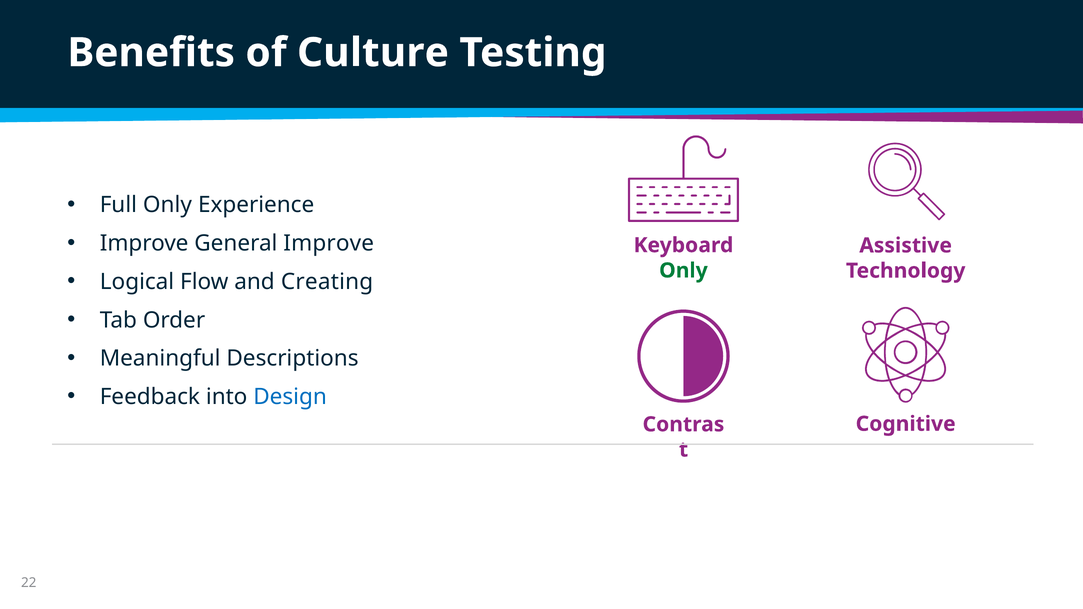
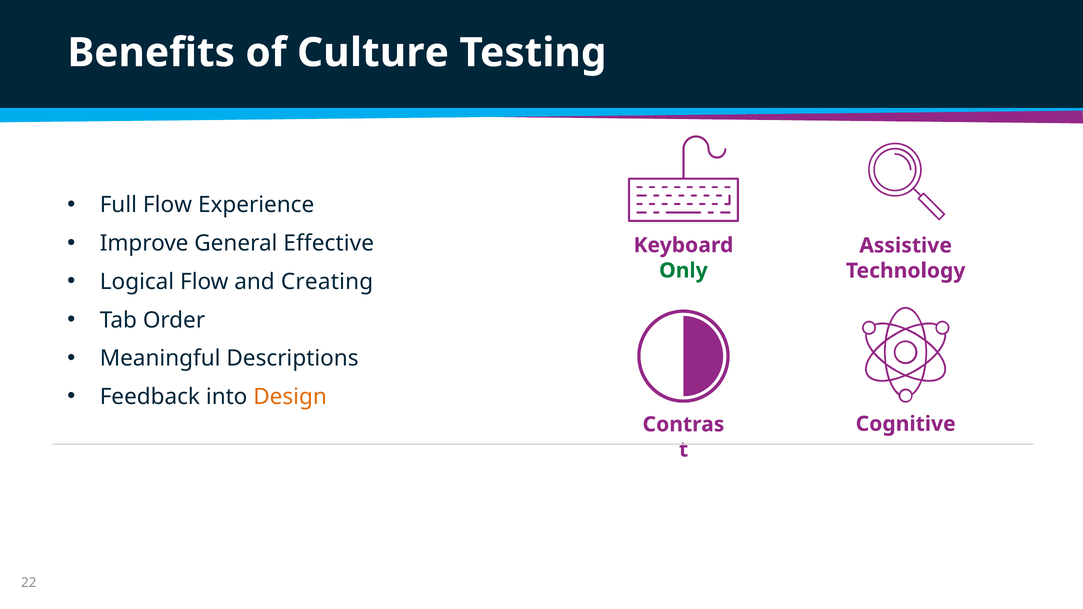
Full Only: Only -> Flow
General Improve: Improve -> Effective
Design colour: blue -> orange
